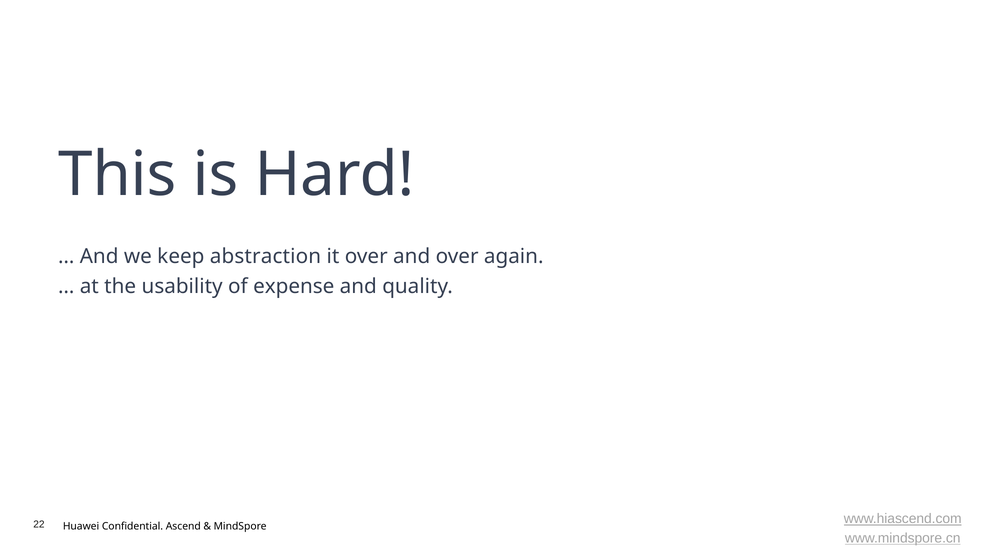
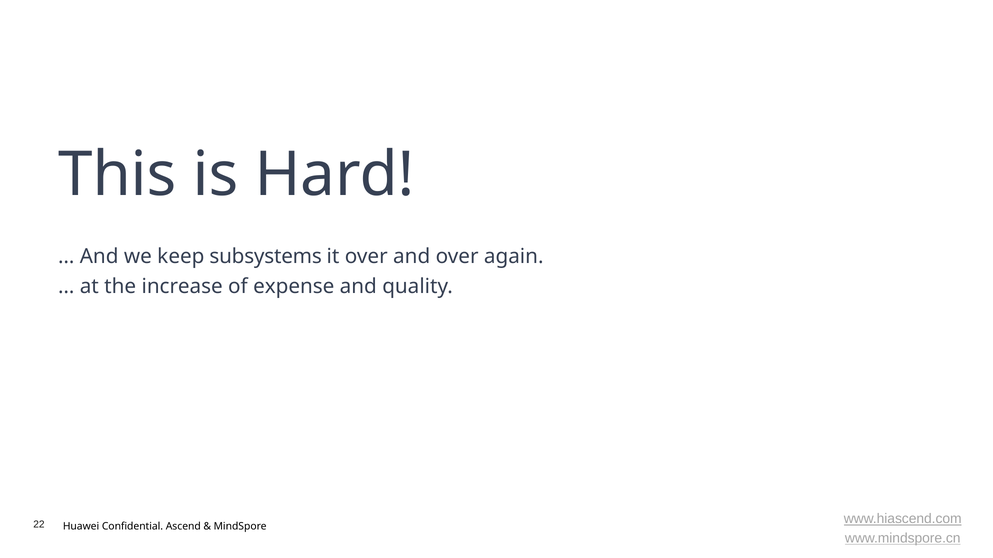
abstraction: abstraction -> subsystems
usability: usability -> increase
